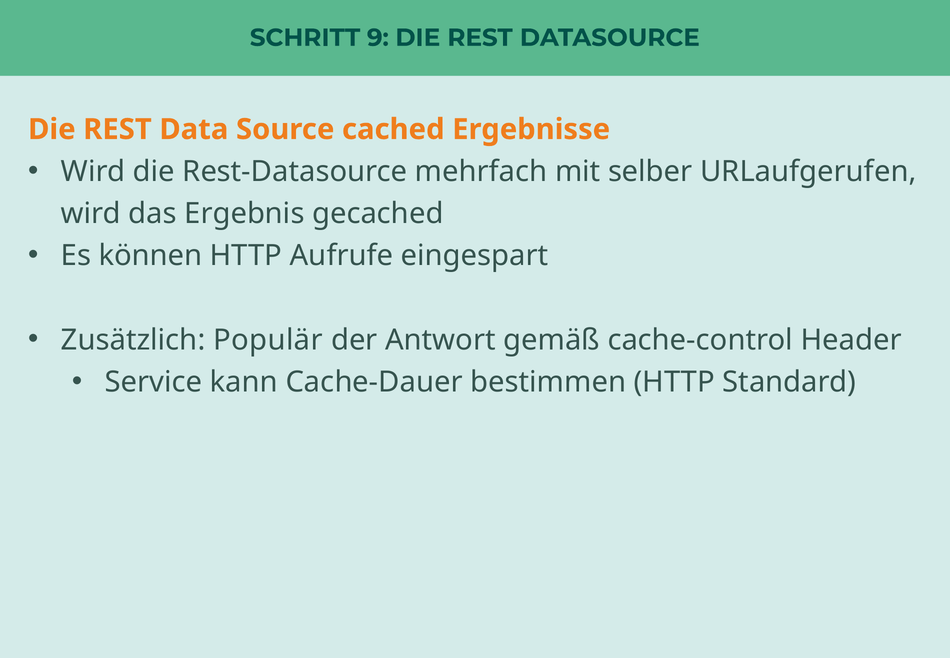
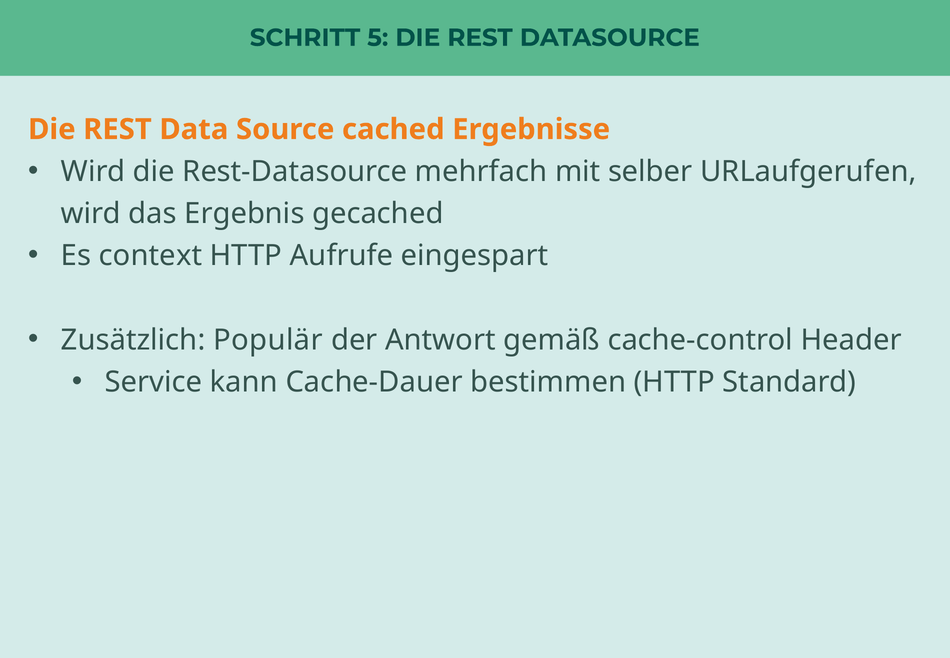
9: 9 -> 5
können: können -> context
